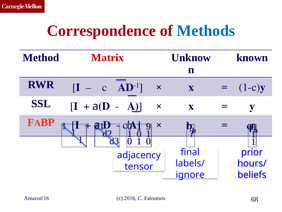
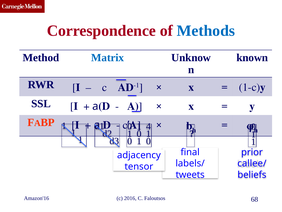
Matrix colour: red -> blue
9: 9 -> 4
hours/: hours/ -> callee/
ignore: ignore -> tweets
